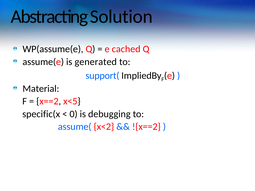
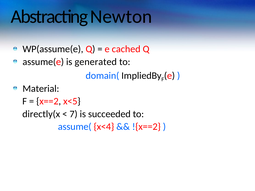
Solution: Solution -> Newton
support(: support( -> domain(
specific(x: specific(x -> directly(x
0: 0 -> 7
debugging: debugging -> succeeded
x<2: x<2 -> x<4
